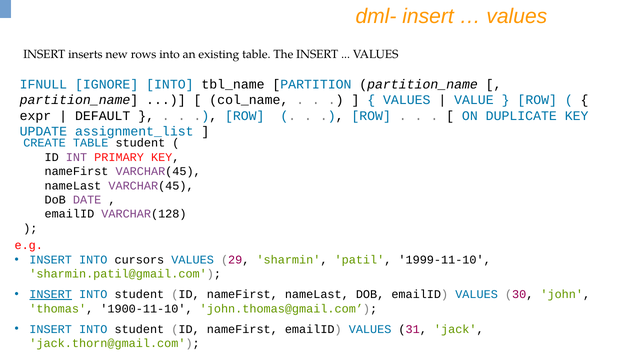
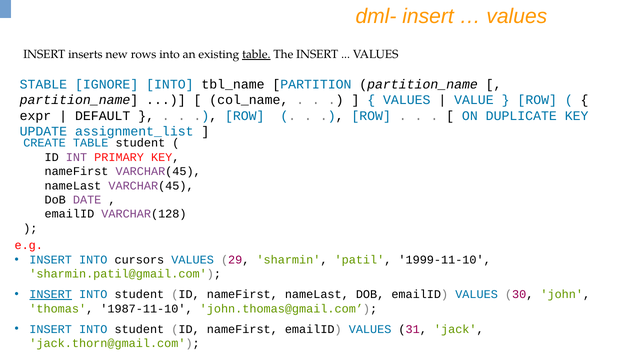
table at (256, 54) underline: none -> present
IFNULL: IFNULL -> STABLE
1900-11-10: 1900-11-10 -> 1987-11-10
